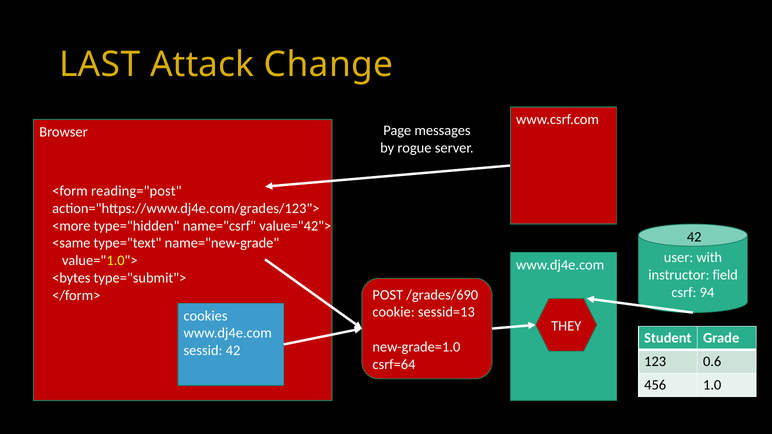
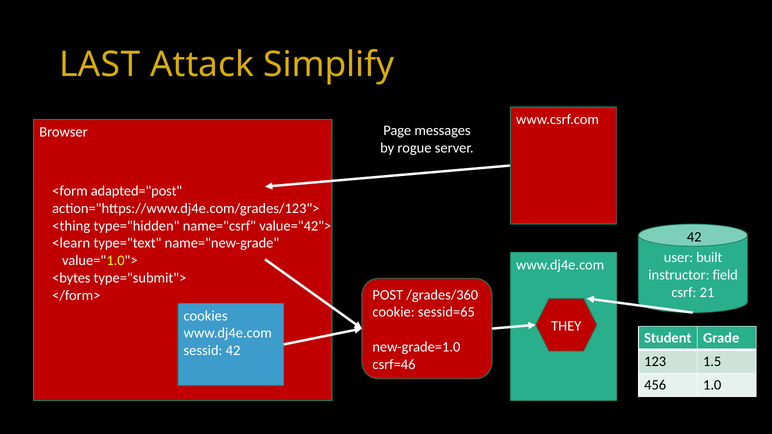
Change: Change -> Simplify
reading="post: reading="post -> adapted="post
<more: <more -> <thing
<same: <same -> <learn
with: with -> built
94: 94 -> 21
/grades/690: /grades/690 -> /grades/360
sessid=13: sessid=13 -> sessid=65
0.6: 0.6 -> 1.5
csrf=64: csrf=64 -> csrf=46
